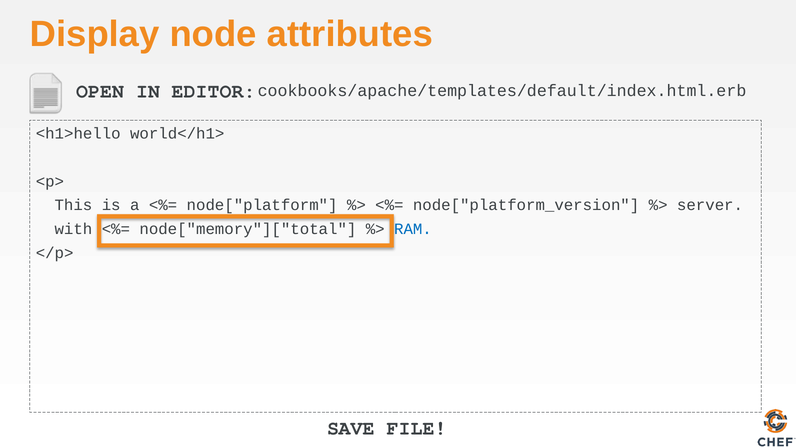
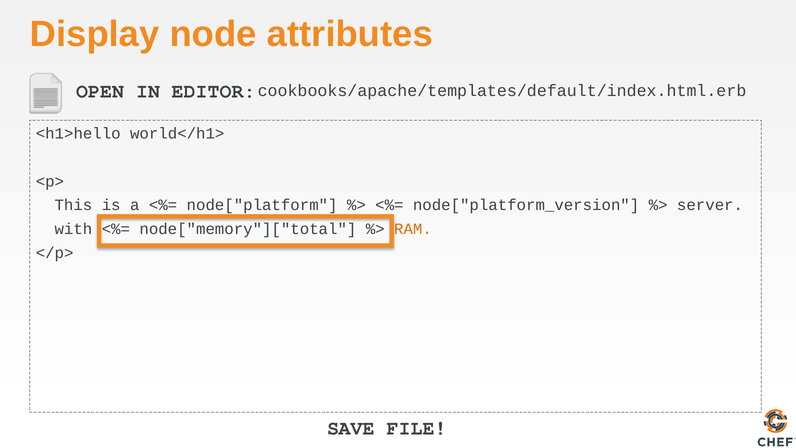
RAM colour: blue -> orange
